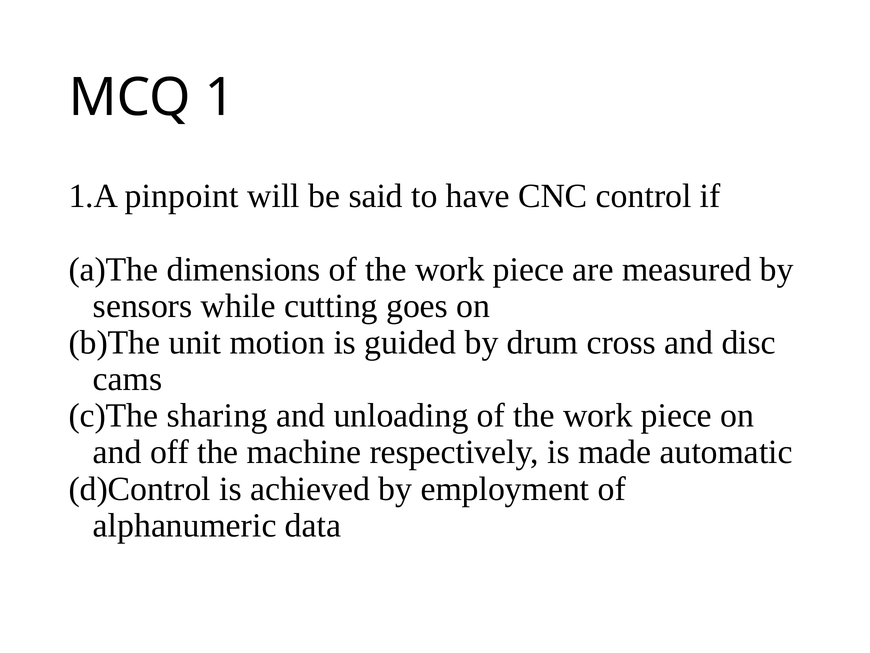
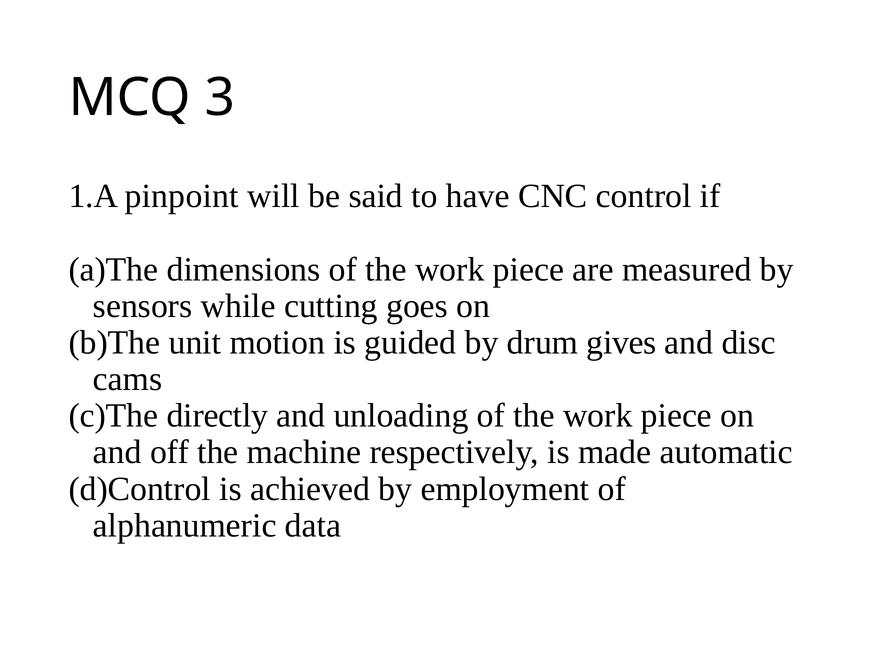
1: 1 -> 3
cross: cross -> gives
sharing: sharing -> directly
